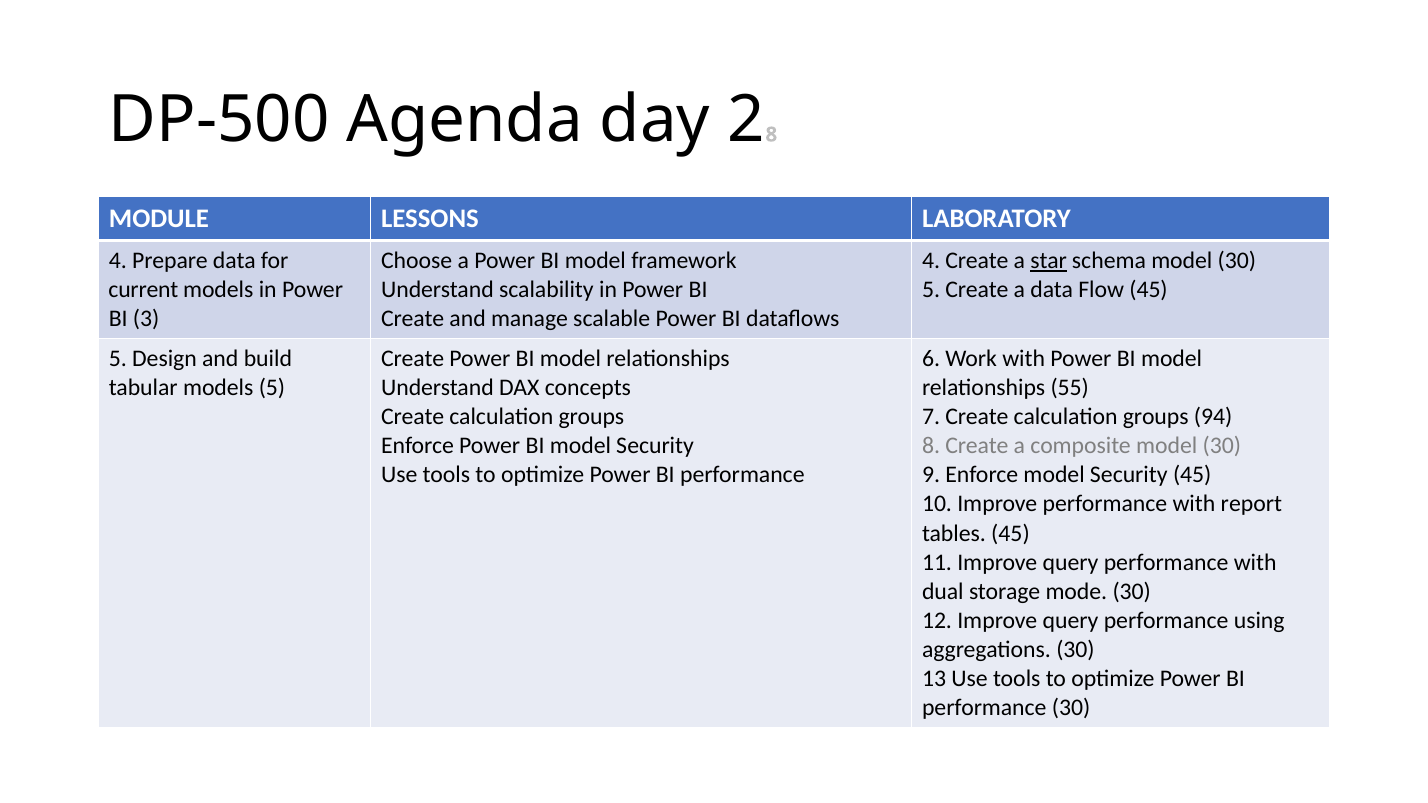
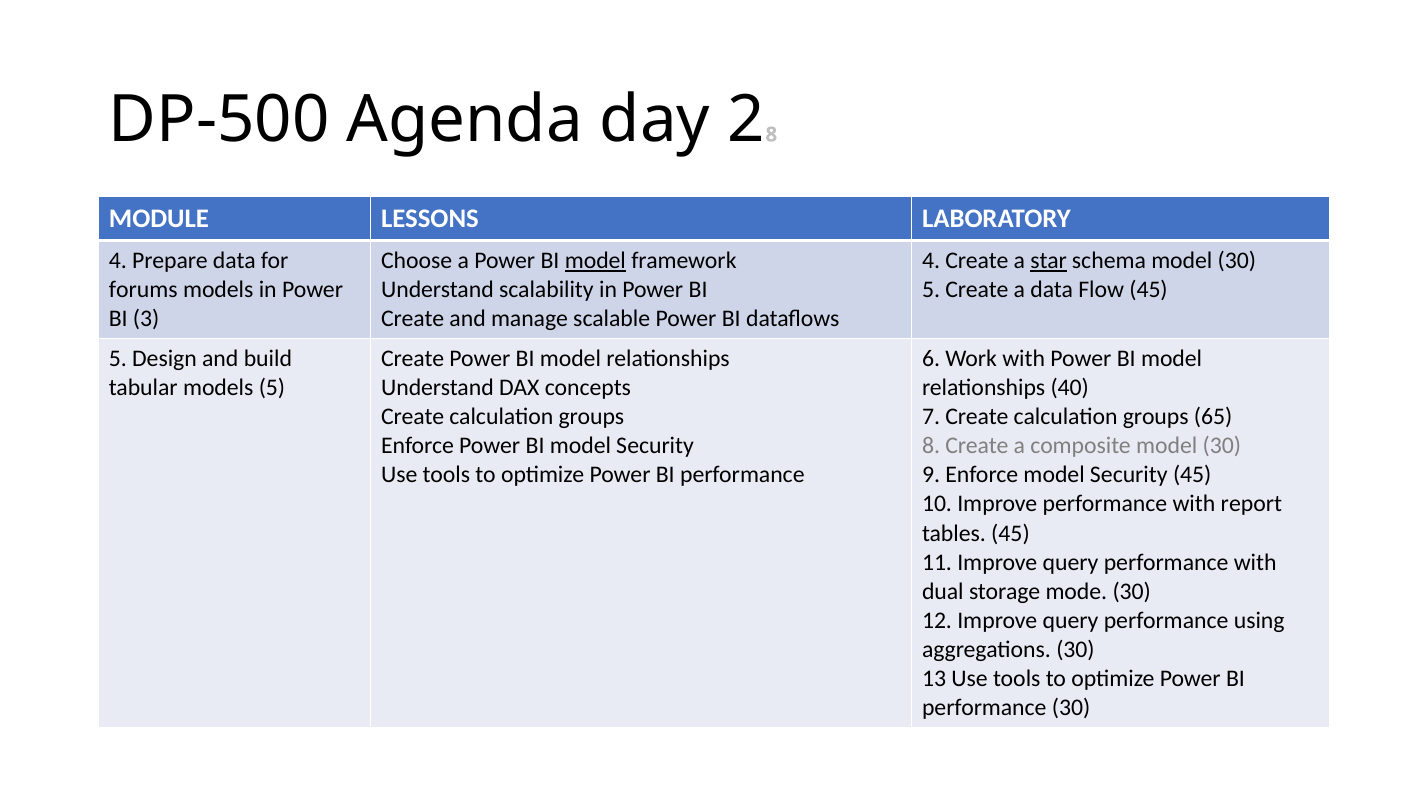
model at (595, 261) underline: none -> present
current: current -> forums
55: 55 -> 40
94: 94 -> 65
